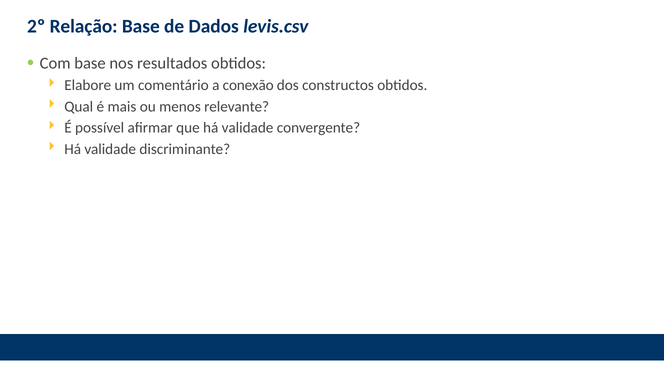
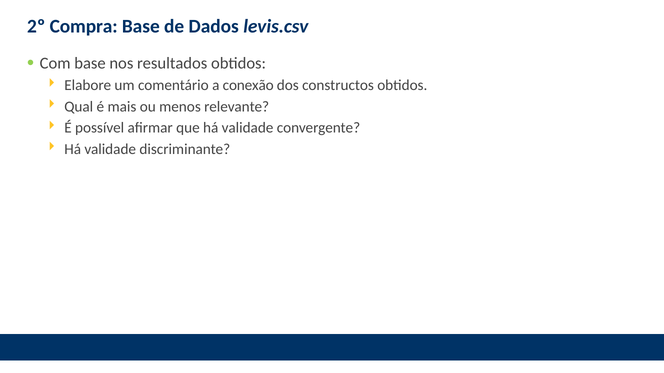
Relação: Relação -> Compra
